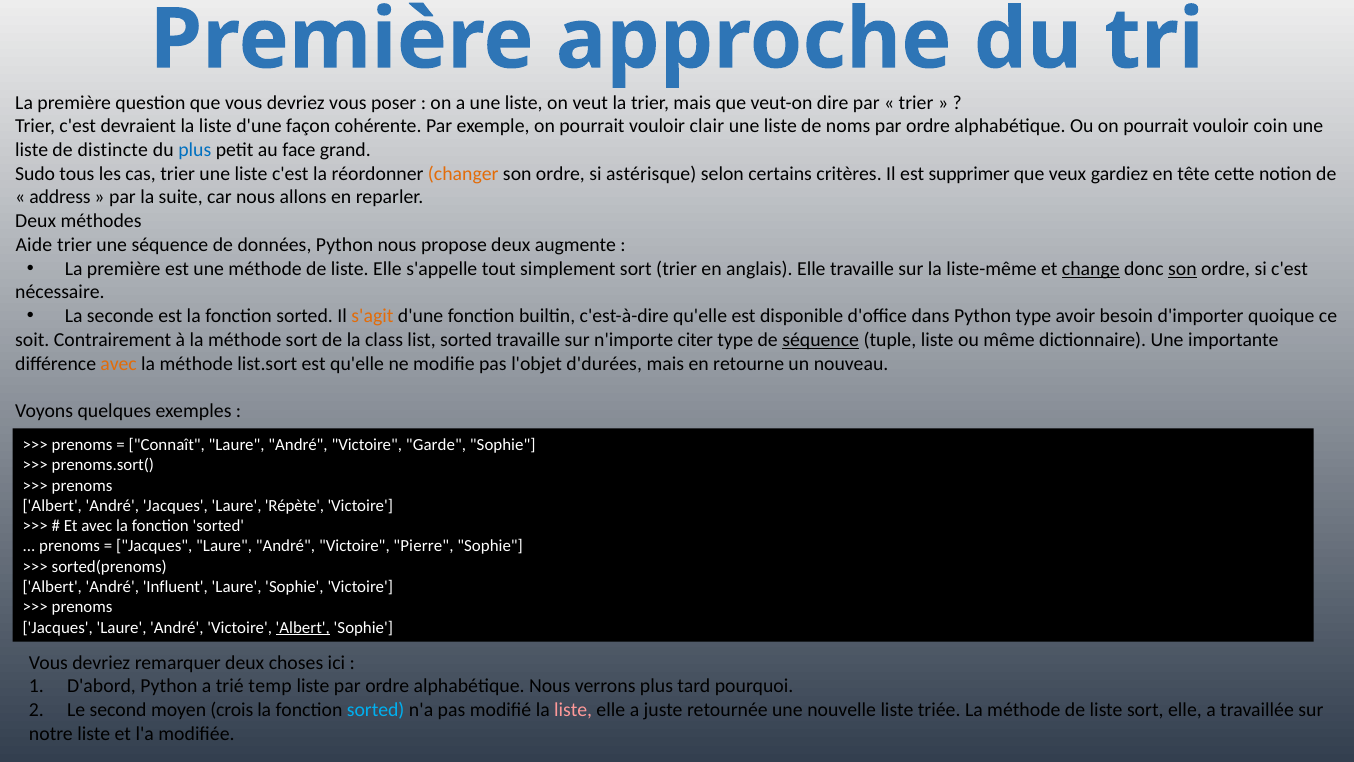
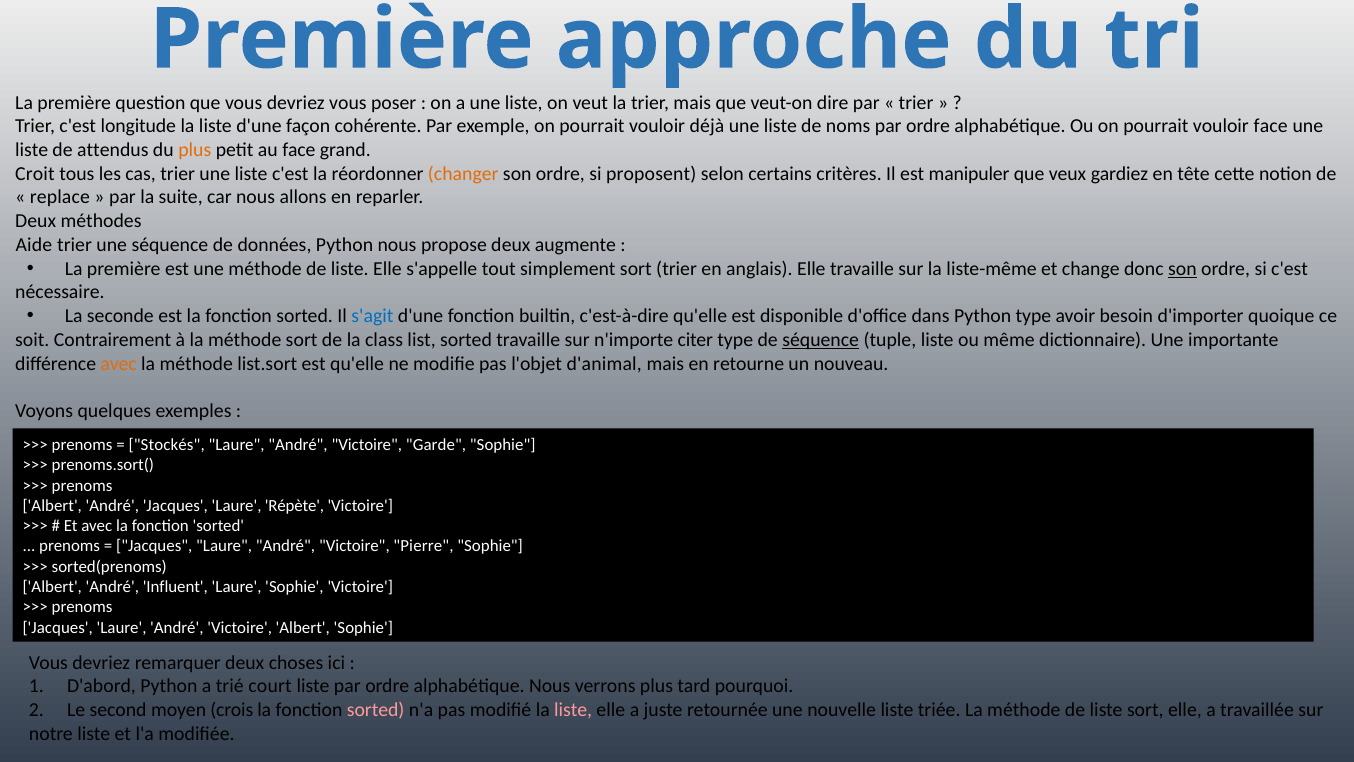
devraient: devraient -> longitude
clair: clair -> déjà
vouloir coin: coin -> face
distincte: distincte -> attendus
plus at (195, 150) colour: blue -> orange
Sudo: Sudo -> Croit
astérisque: astérisque -> proposent
supprimer: supprimer -> manipuler
address: address -> replace
change underline: present -> none
s'agit colour: orange -> blue
d'durées: d'durées -> d'animal
Connaît: Connaît -> Stockés
Albert at (303, 627) underline: present -> none
temp: temp -> court
sorted at (376, 710) colour: light blue -> pink
